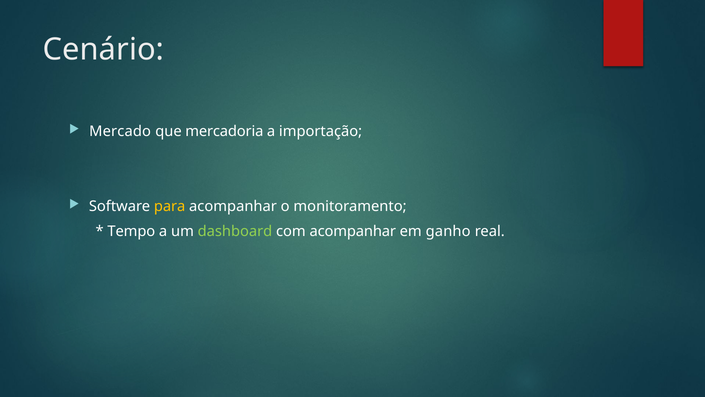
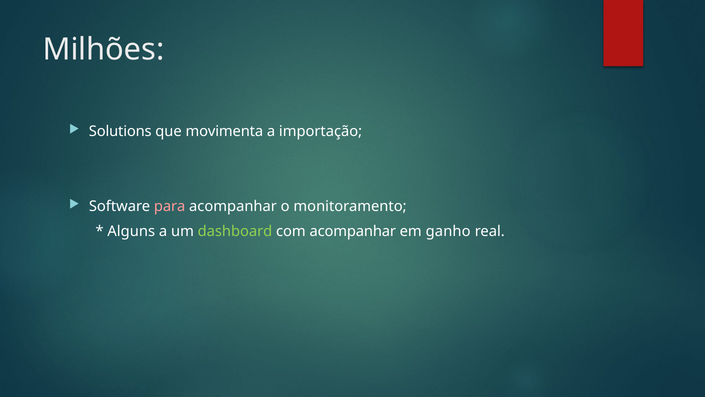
Cenário: Cenário -> Milhões
Mercado: Mercado -> Solutions
mercadoria: mercadoria -> movimenta
para colour: yellow -> pink
Tempo: Tempo -> Alguns
